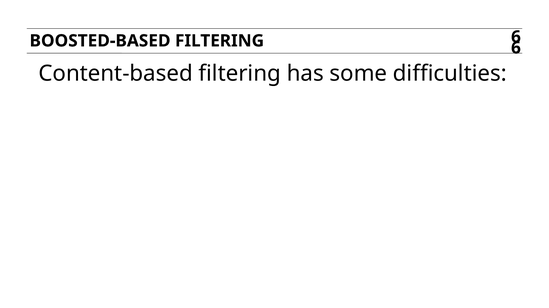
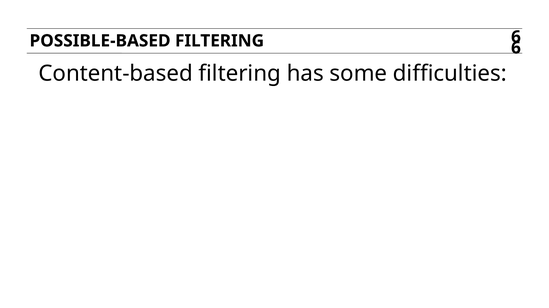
BOOSTED-BASED: BOOSTED-BASED -> POSSIBLE-BASED
